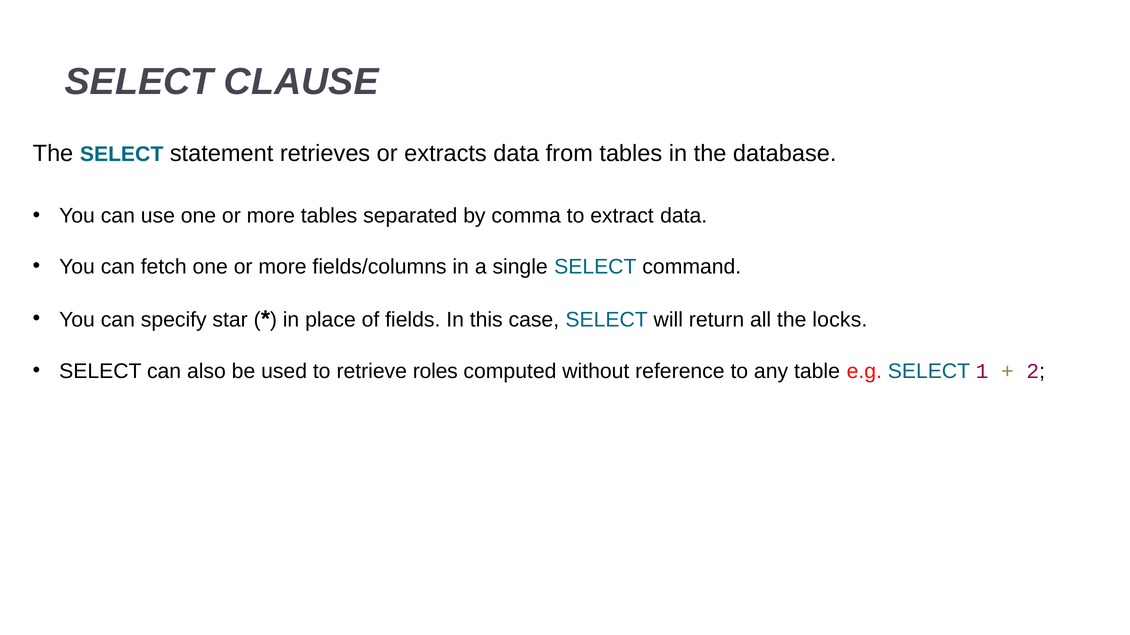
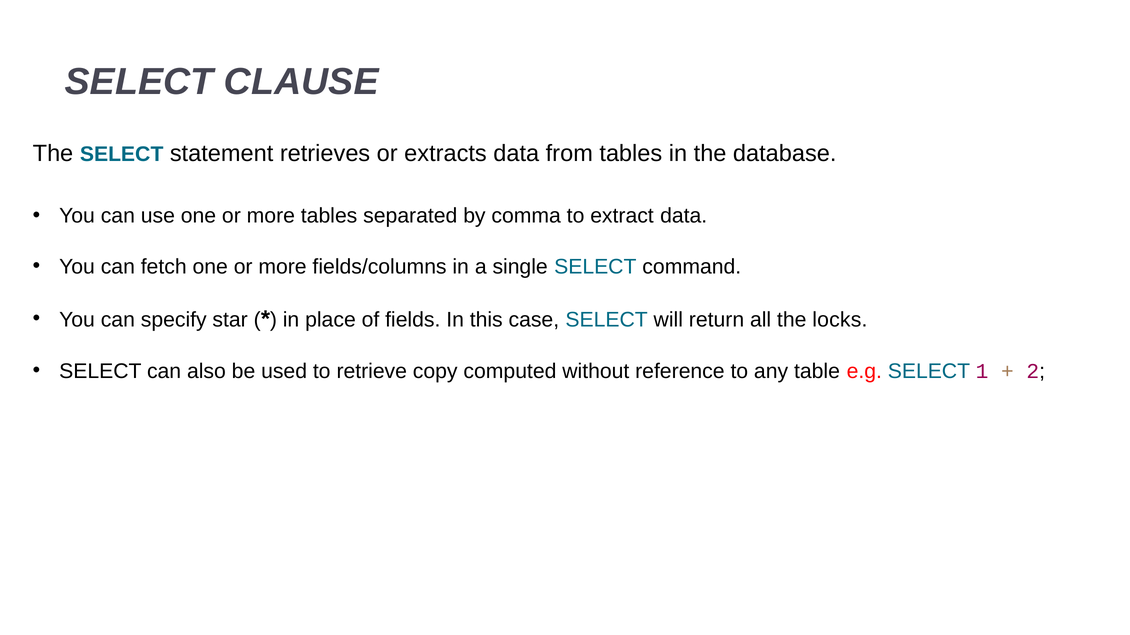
roles: roles -> copy
